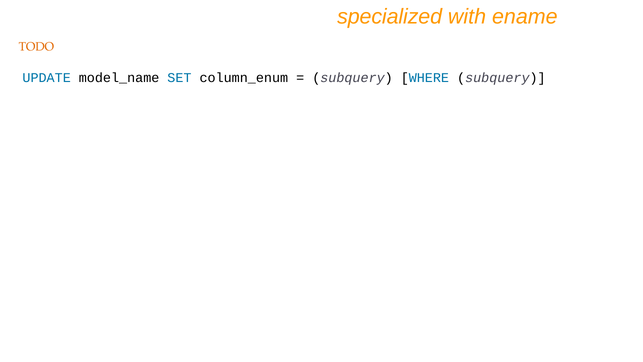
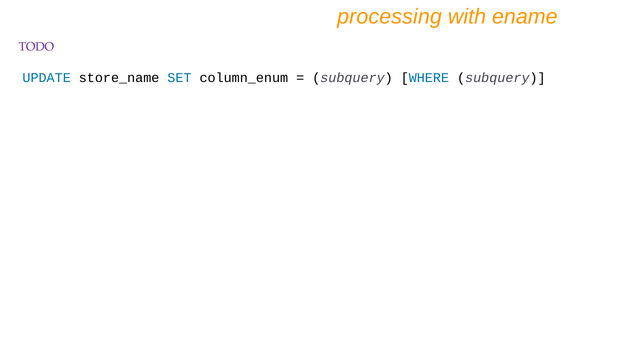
specialized: specialized -> processing
TODO colour: orange -> purple
model_name: model_name -> store_name
